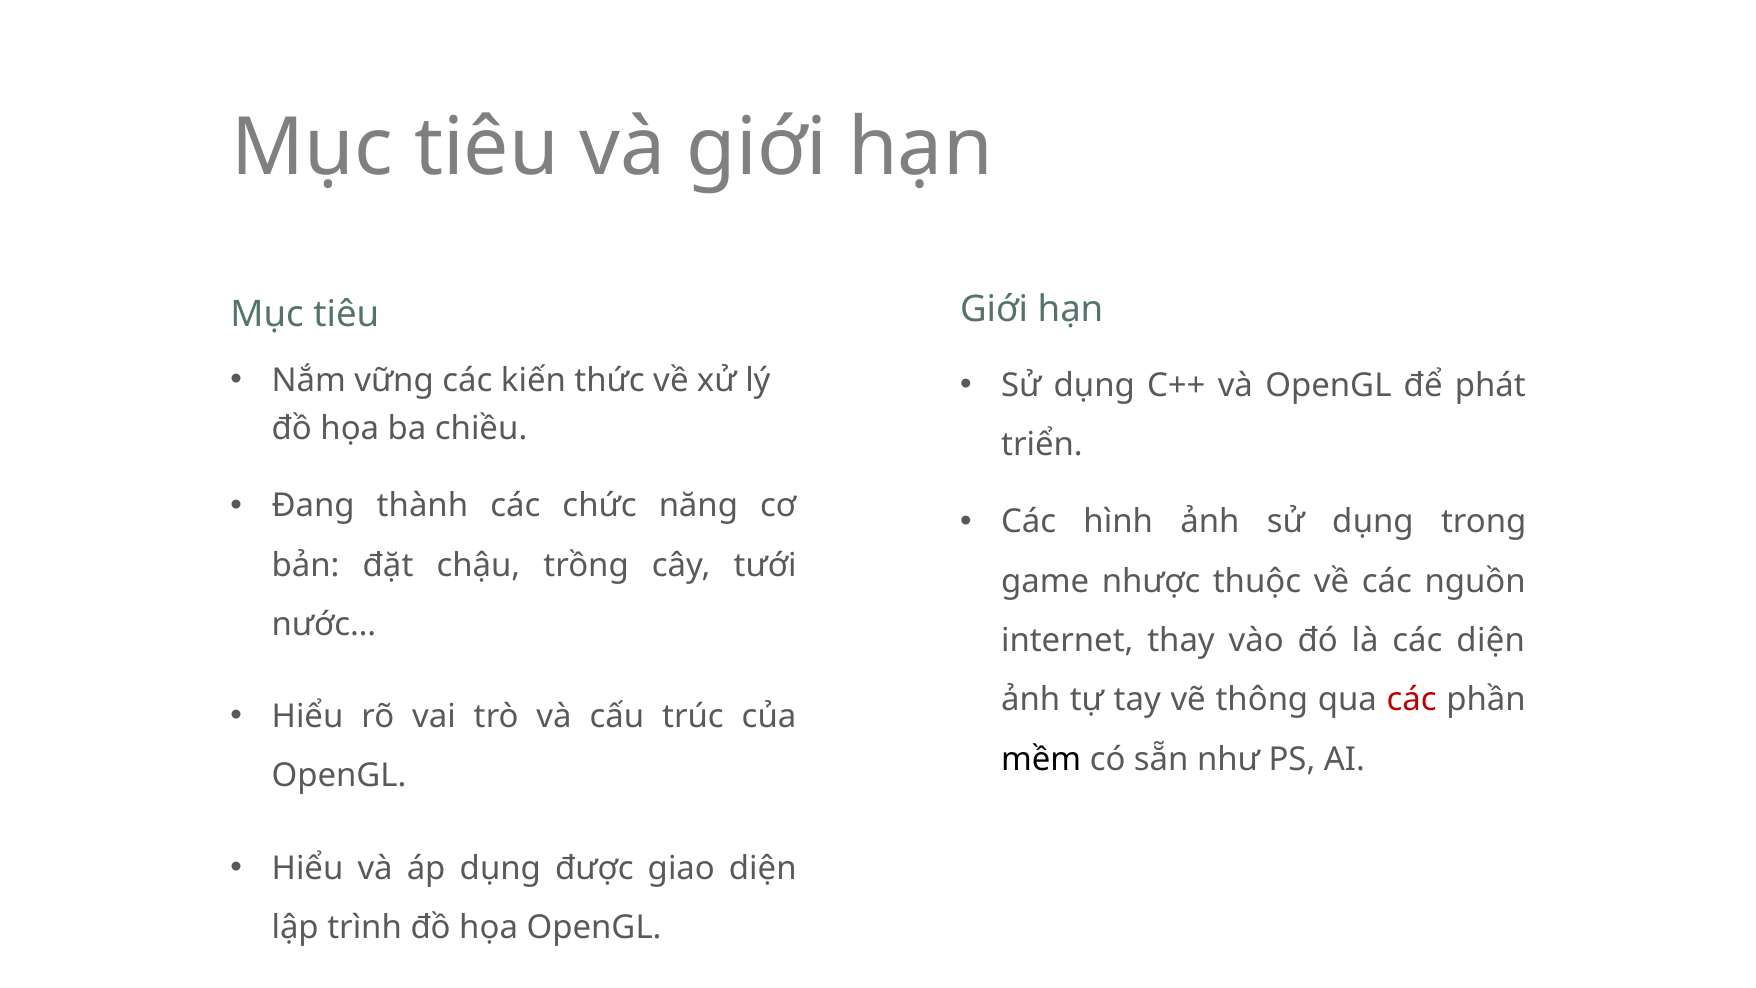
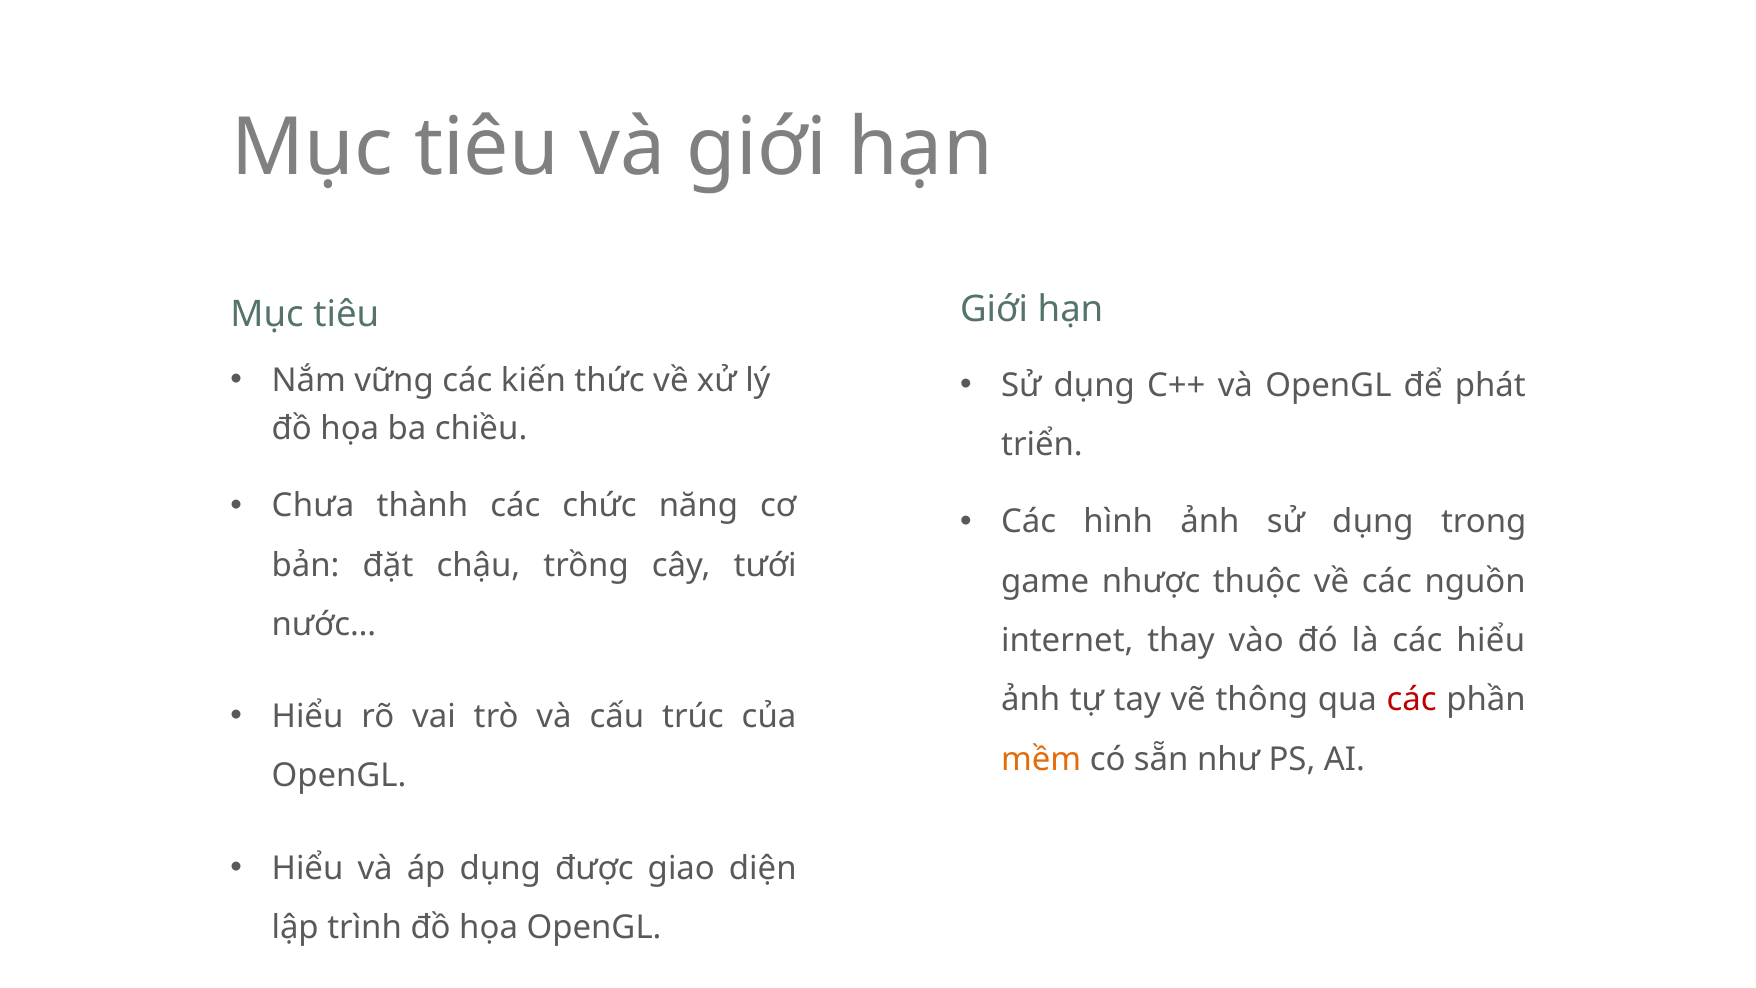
Đang: Đang -> Chưa
các diện: diện -> hiểu
mềm colour: black -> orange
